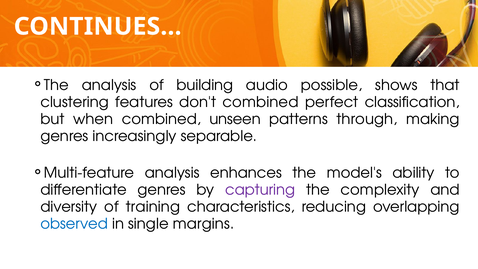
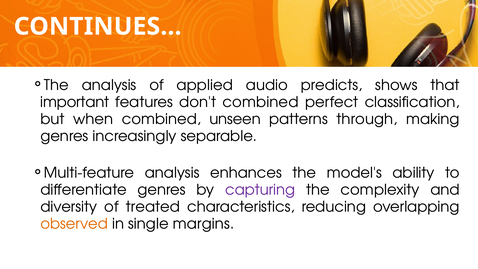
building: building -> applied
possible: possible -> predicts
clustering: clustering -> important
training: training -> treated
observed colour: blue -> orange
